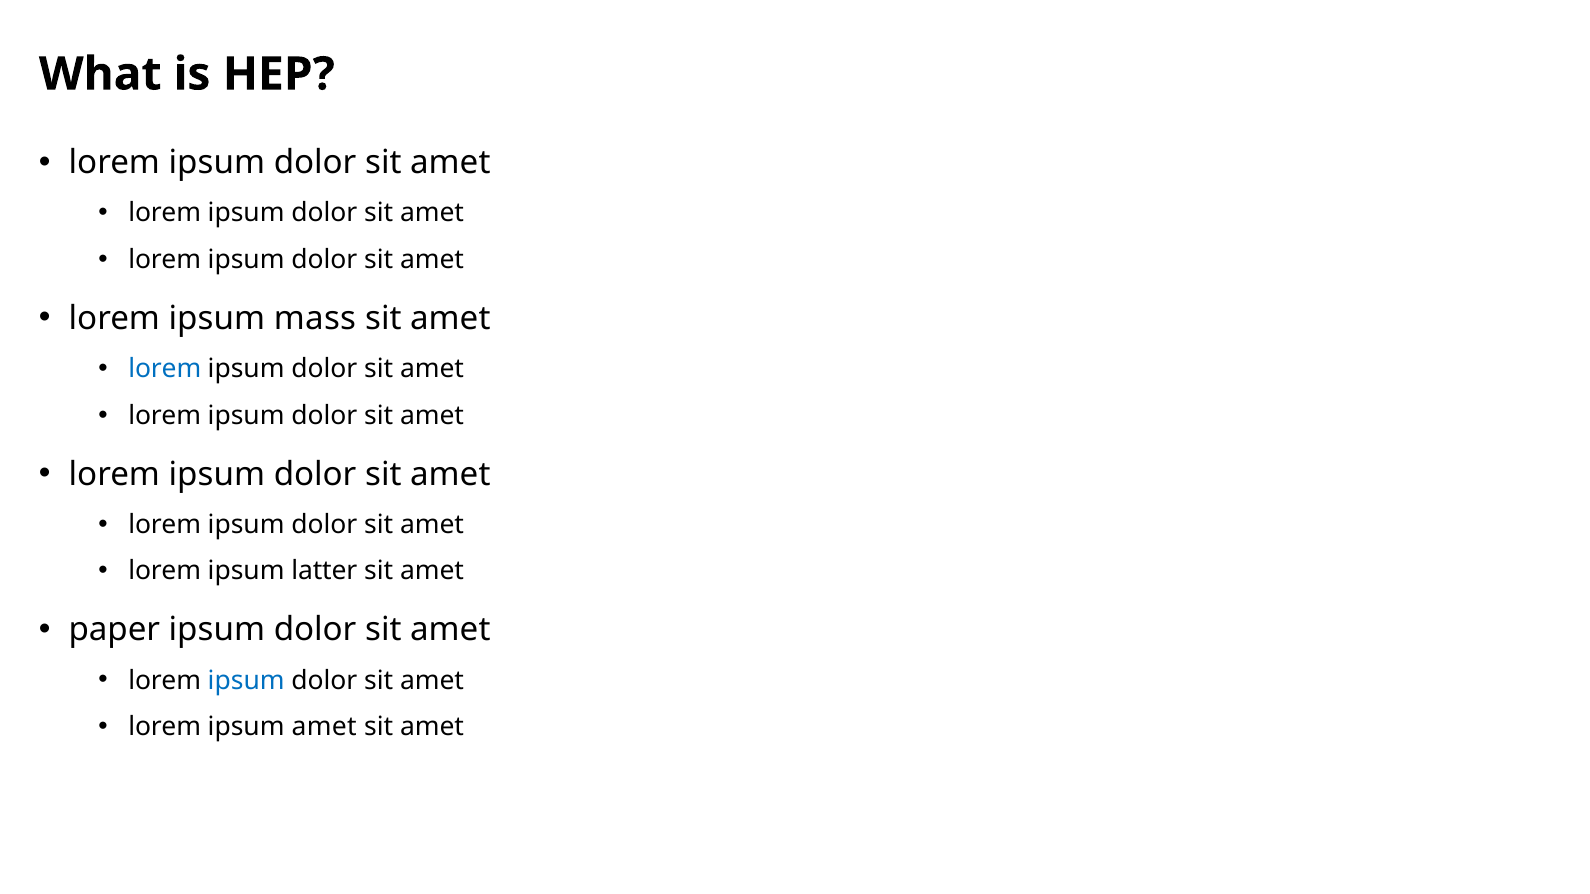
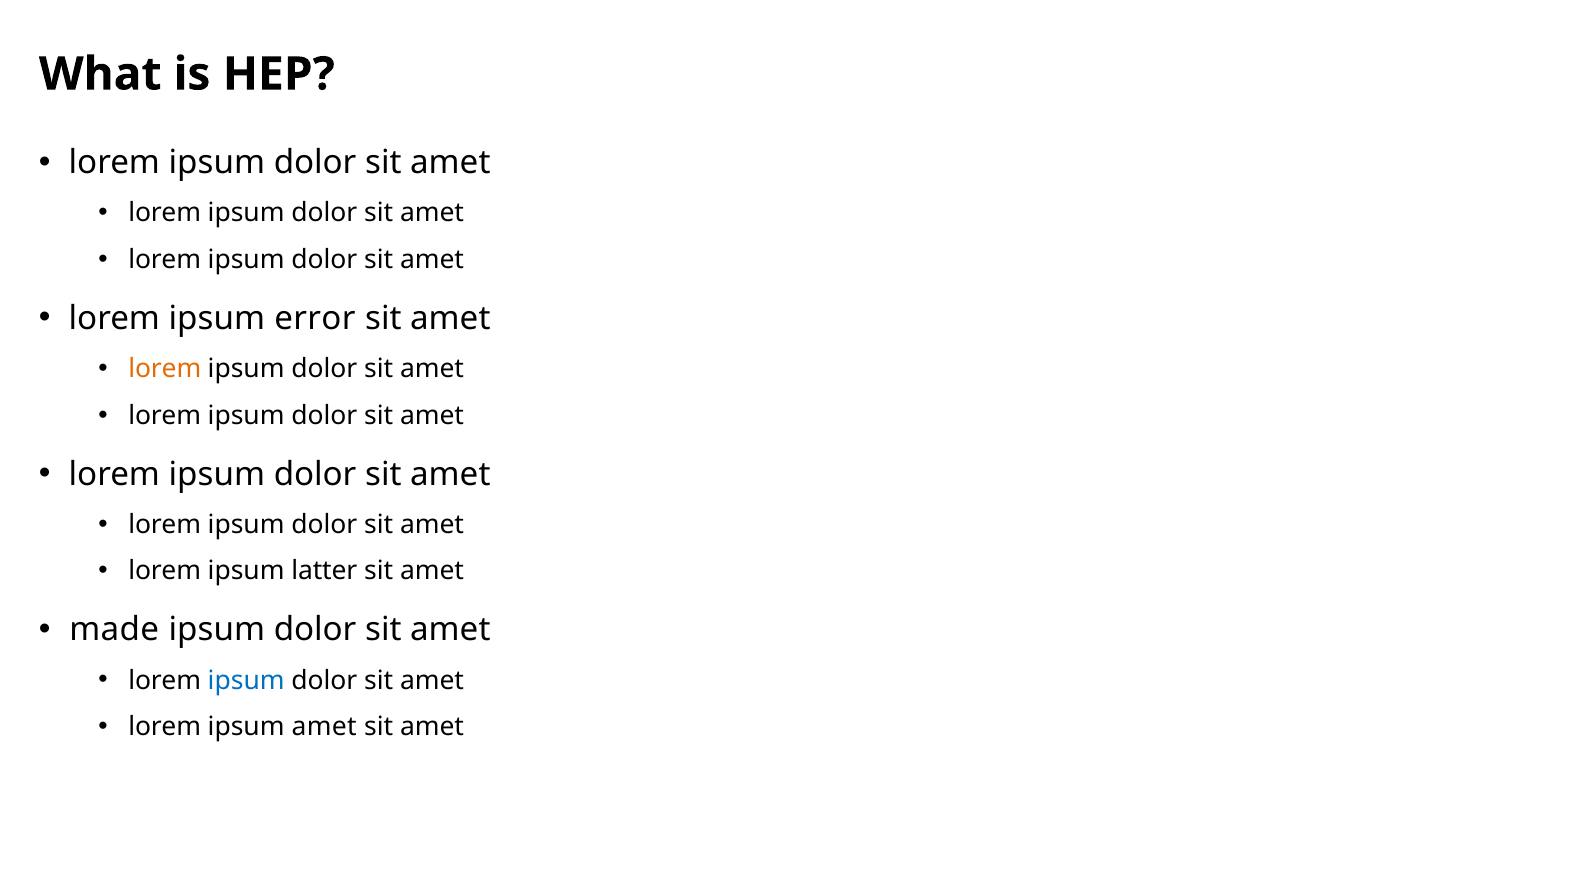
mass: mass -> error
lorem at (165, 369) colour: blue -> orange
paper: paper -> made
